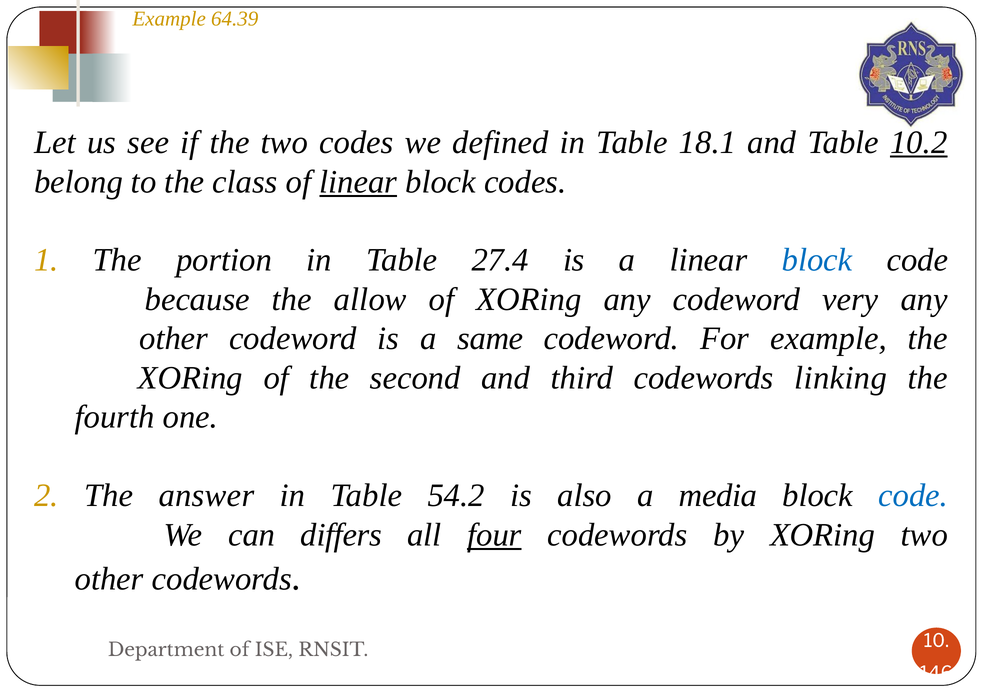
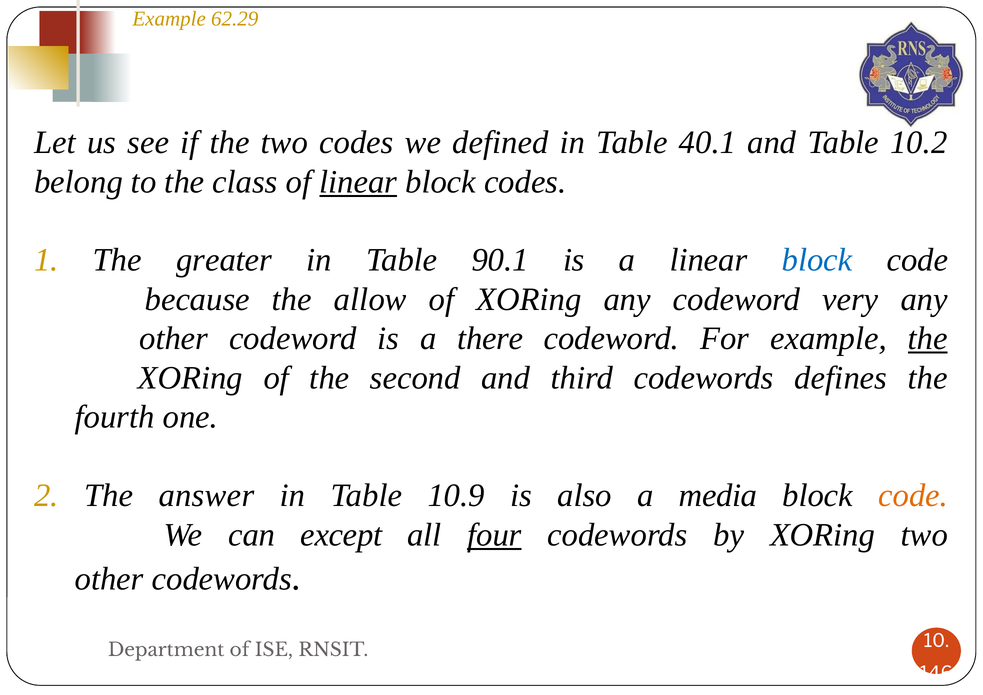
64.39: 64.39 -> 62.29
18.1: 18.1 -> 40.1
10.2 underline: present -> none
portion: portion -> greater
27.4: 27.4 -> 90.1
same: same -> there
the at (928, 339) underline: none -> present
linking: linking -> defines
54.2: 54.2 -> 10.9
code at (913, 496) colour: blue -> orange
differs: differs -> except
